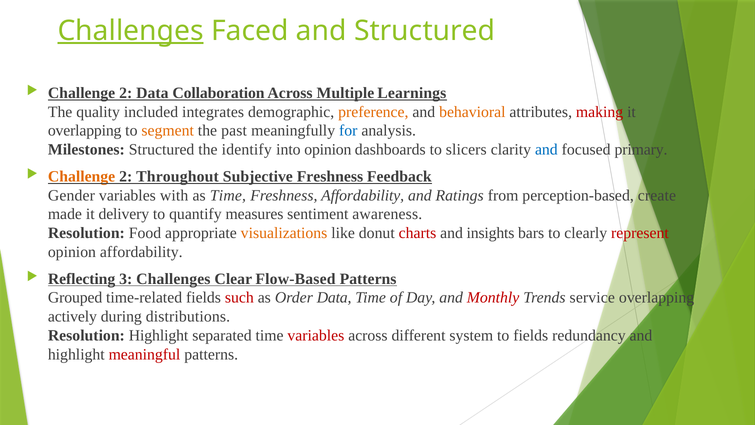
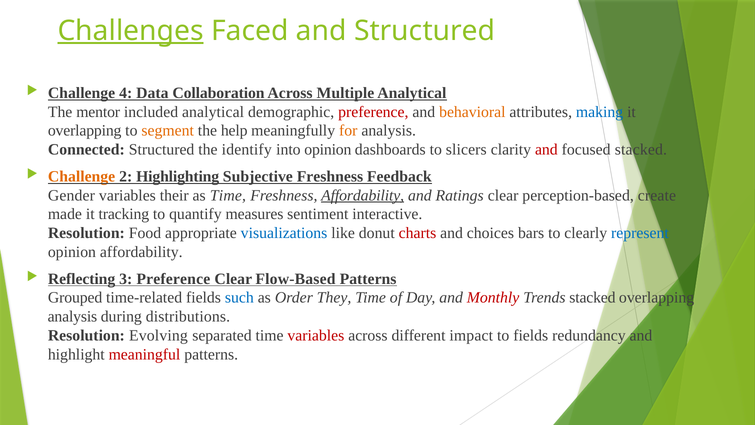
2 at (126, 93): 2 -> 4
Multiple Learnings: Learnings -> Analytical
quality: quality -> mentor
included integrates: integrates -> analytical
preference at (373, 112) colour: orange -> red
making colour: red -> blue
past: past -> help
for colour: blue -> orange
Milestones: Milestones -> Connected
and at (546, 150) colour: blue -> red
focused primary: primary -> stacked
Throughout: Throughout -> Highlighting
with: with -> their
Affordability at (363, 195) underline: none -> present
Ratings from: from -> clear
delivery: delivery -> tracking
awareness: awareness -> interactive
visualizations colour: orange -> blue
insights: insights -> choices
represent colour: red -> blue
3 Challenges: Challenges -> Preference
such colour: red -> blue
Order Data: Data -> They
Trends service: service -> stacked
actively at (72, 316): actively -> analysis
Resolution Highlight: Highlight -> Evolving
system: system -> impact
